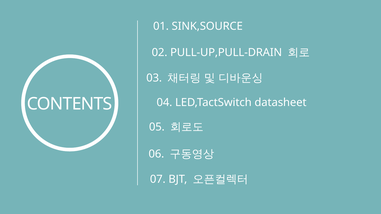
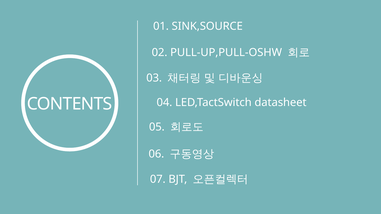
PULL-UP,PULL-DRAIN: PULL-UP,PULL-DRAIN -> PULL-UP,PULL-OSHW
